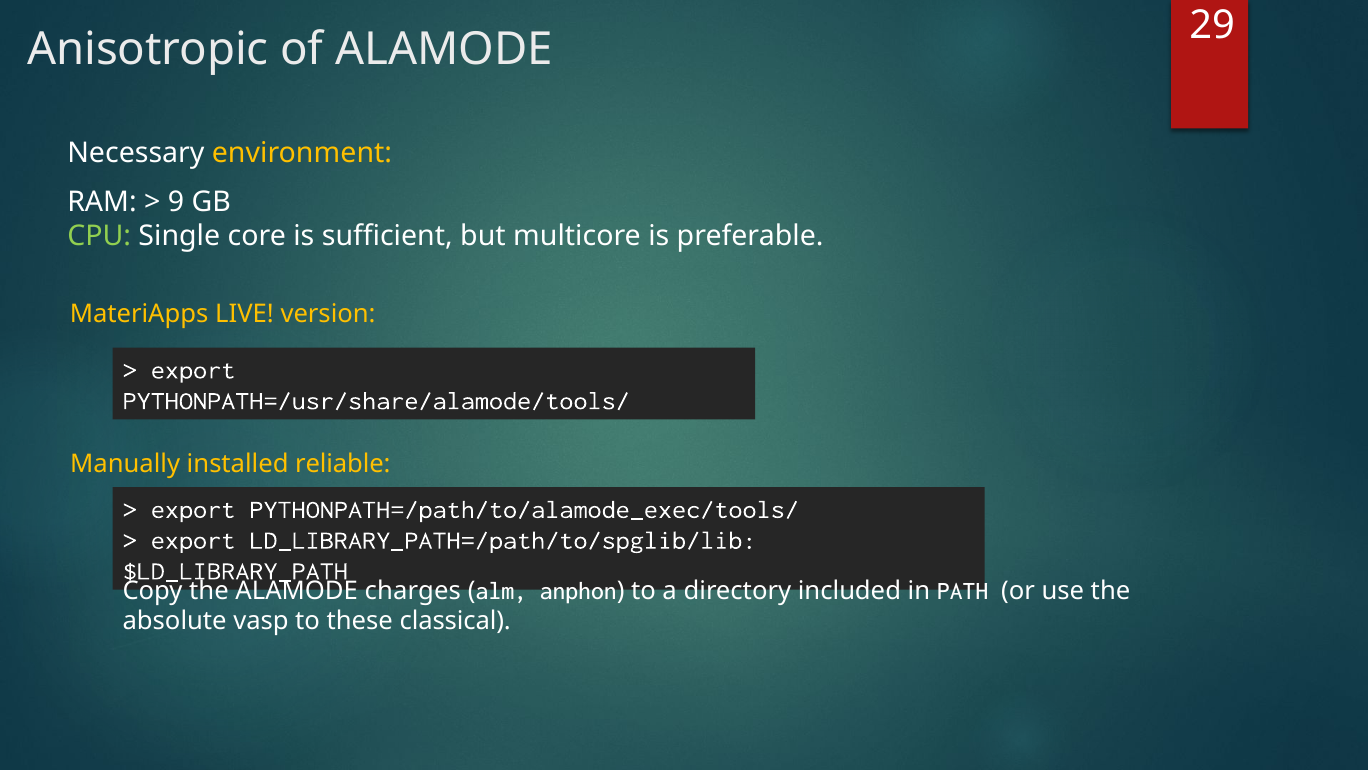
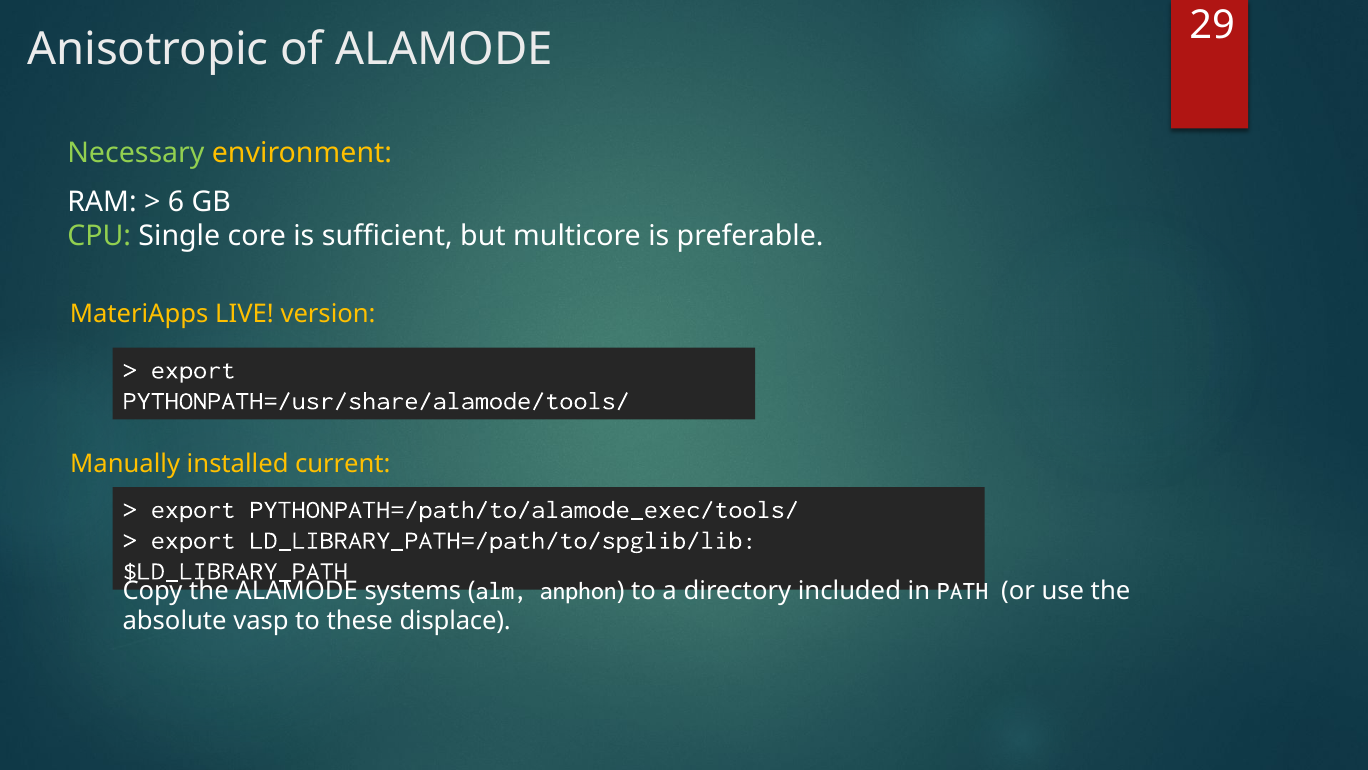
Necessary colour: white -> light green
9: 9 -> 6
reliable: reliable -> current
charges: charges -> systems
classical: classical -> displace
